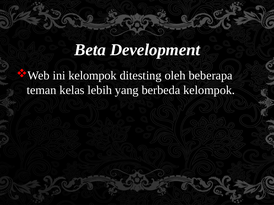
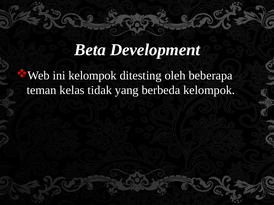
lebih: lebih -> tidak
